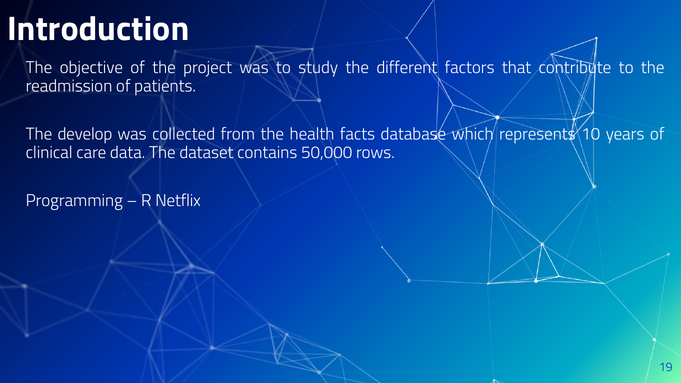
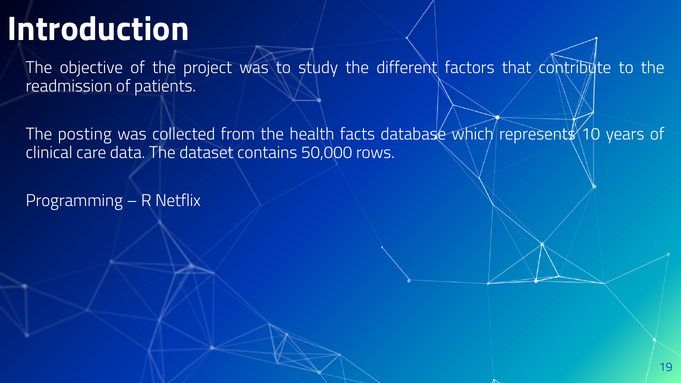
develop: develop -> posting
